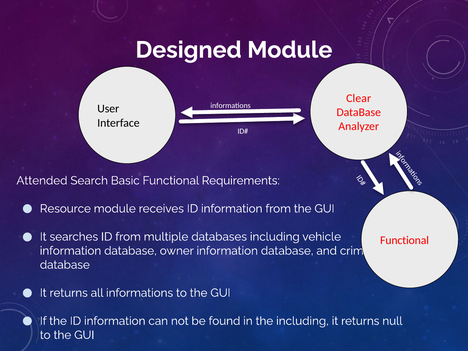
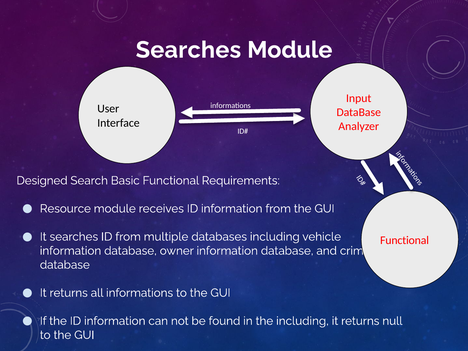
Designed at (189, 50): Designed -> Searches
Clear: Clear -> Input
Attended: Attended -> Designed
